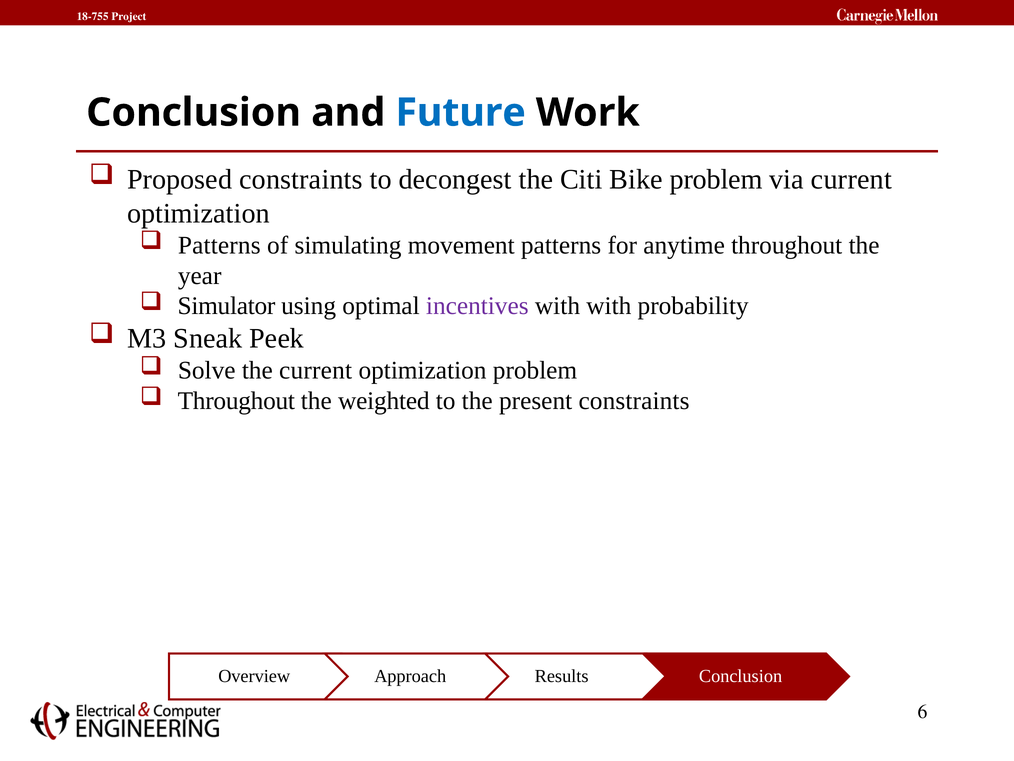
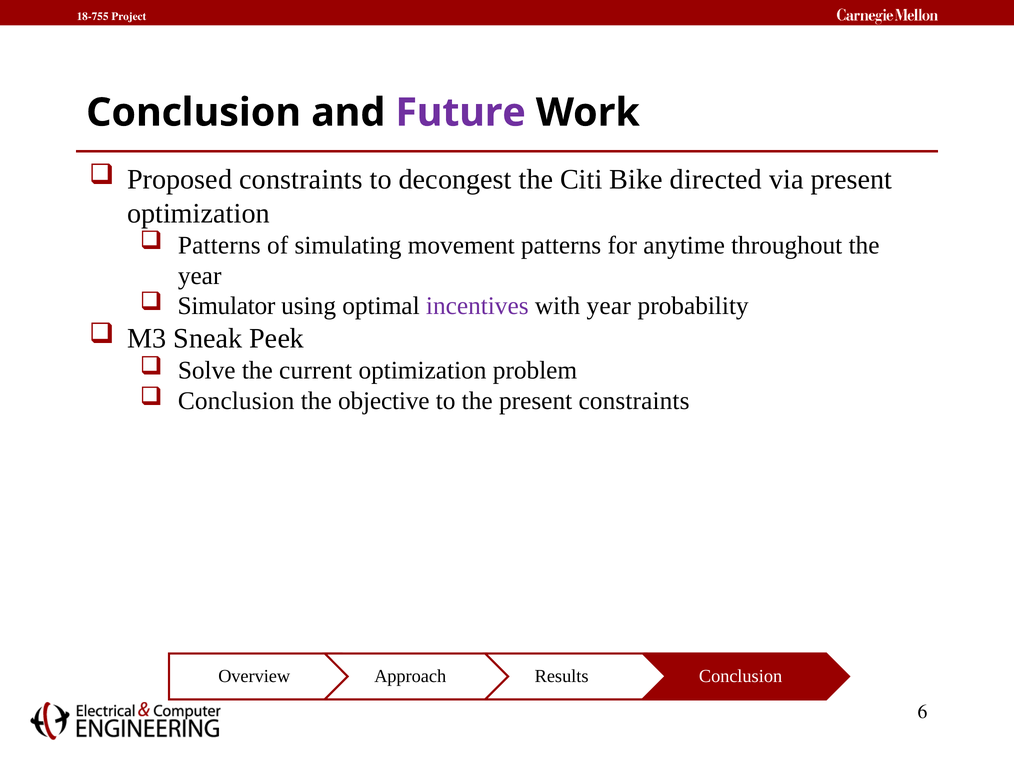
Future colour: blue -> purple
Bike problem: problem -> directed
via current: current -> present
with with: with -> year
Throughout at (236, 401): Throughout -> Conclusion
weighted: weighted -> objective
